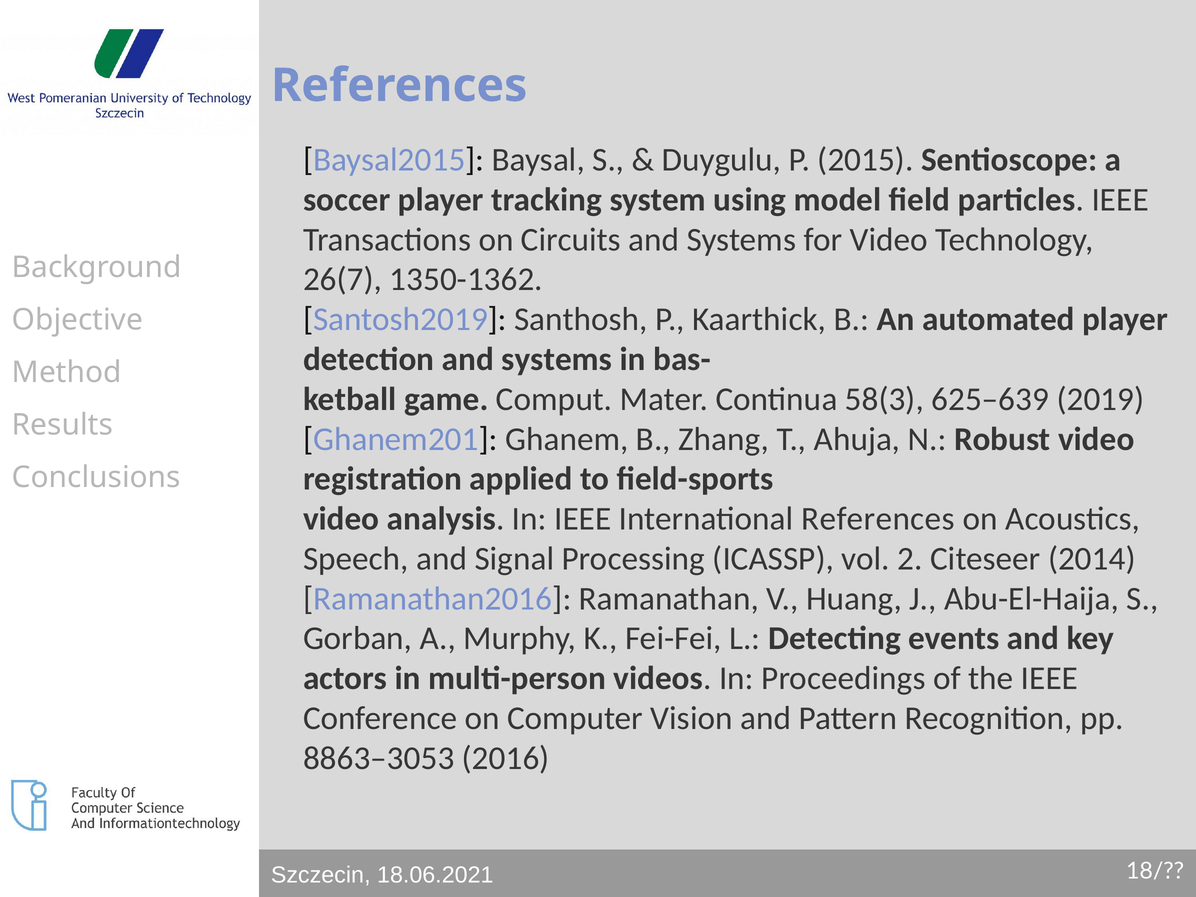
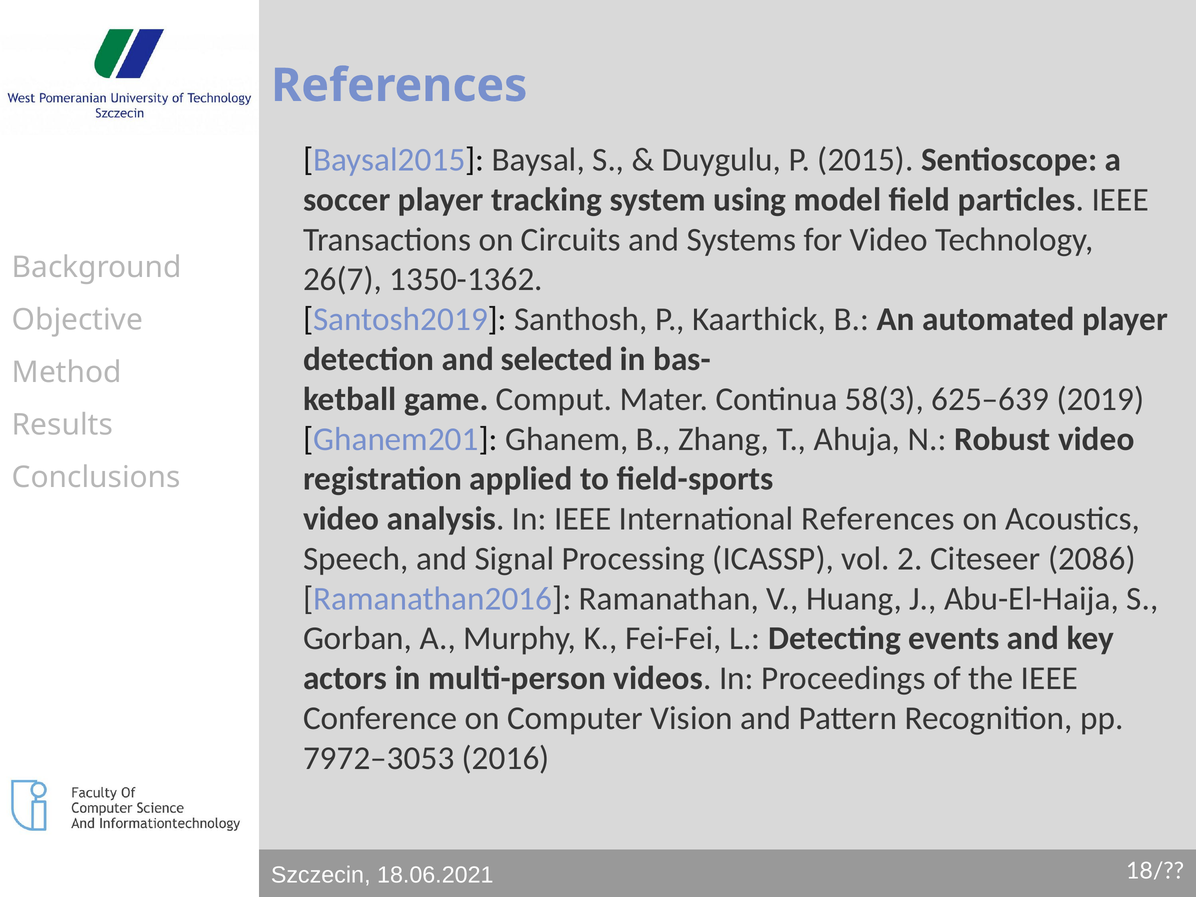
detection and systems: systems -> selected
2014: 2014 -> 2086
8863–3053: 8863–3053 -> 7972–3053
